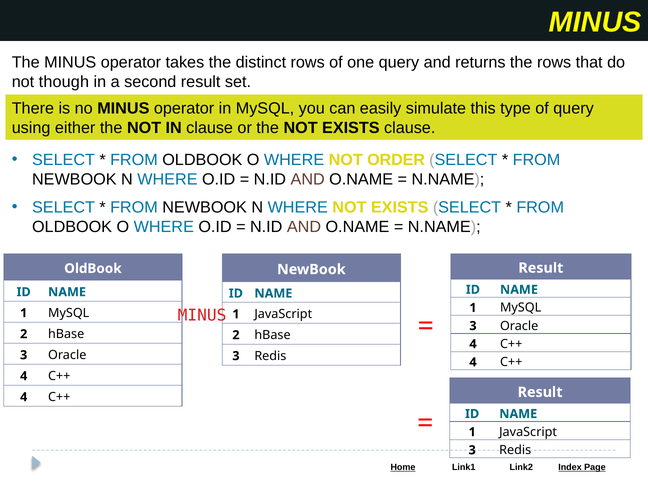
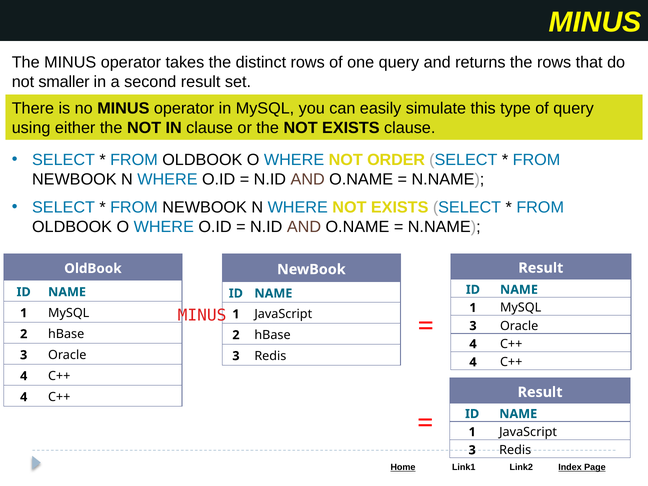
though: though -> smaller
